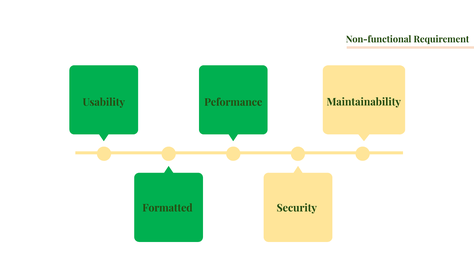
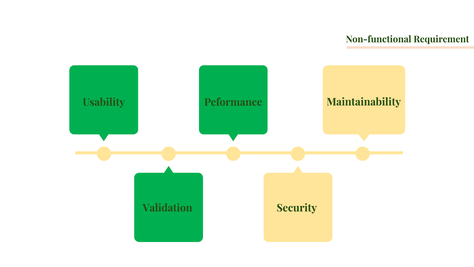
Formatted: Formatted -> Validation
